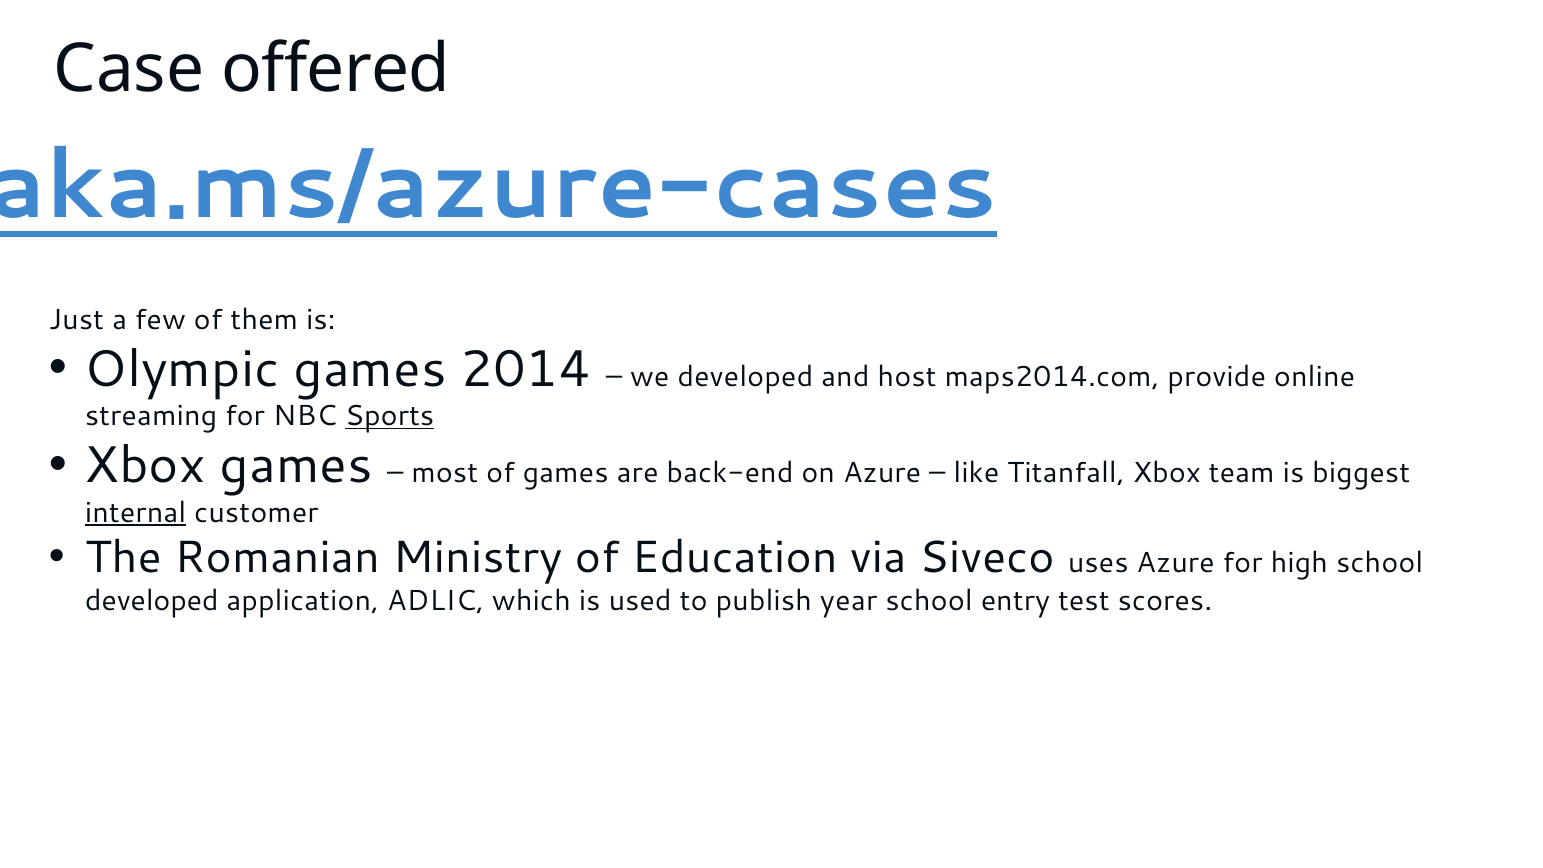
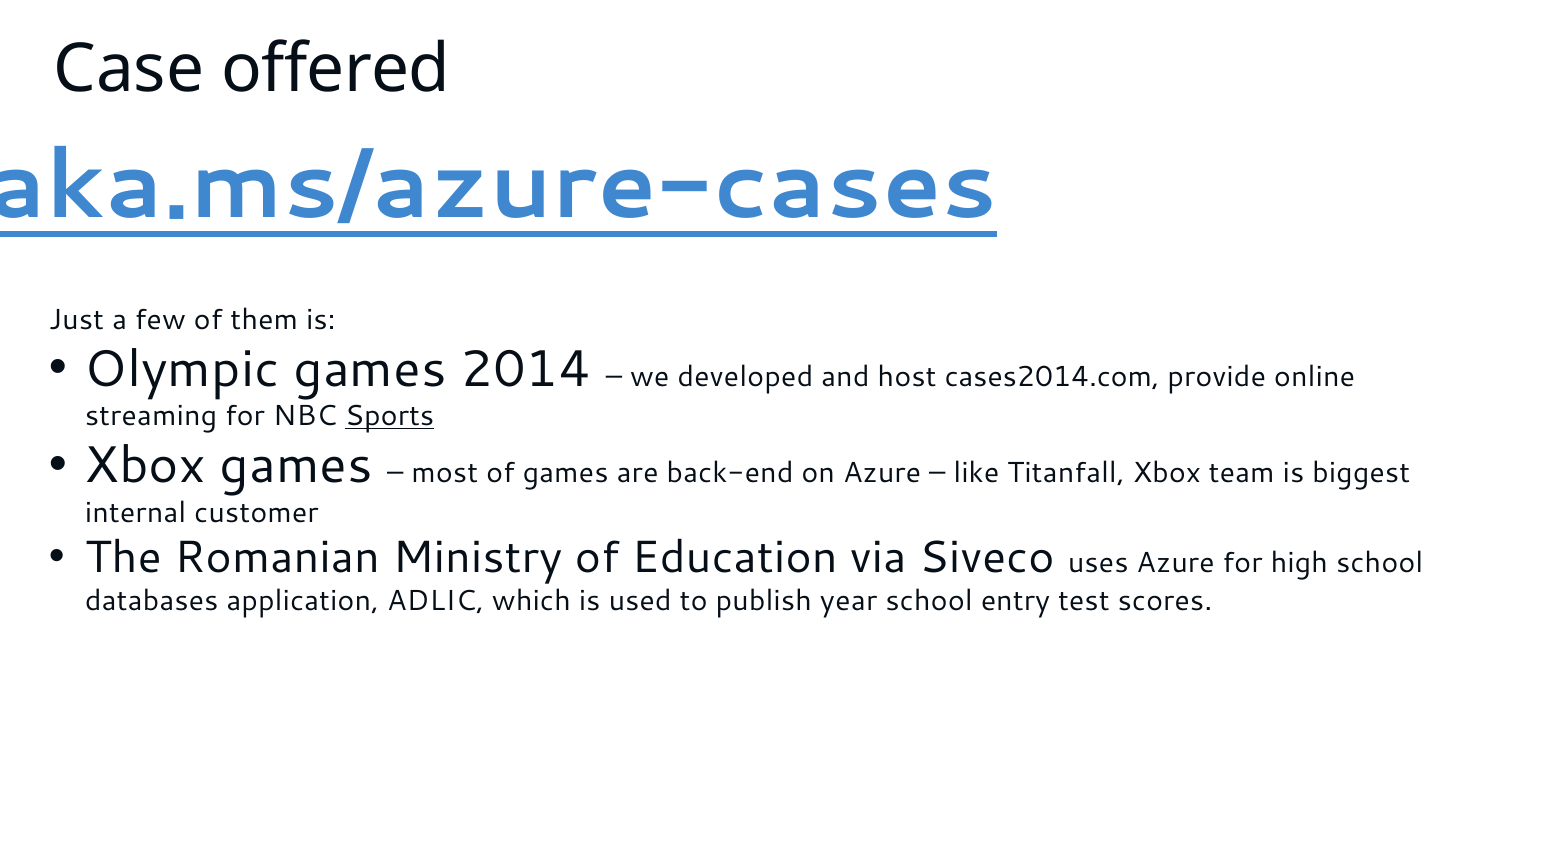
maps2014.com: maps2014.com -> cases2014.com
internal underline: present -> none
developed at (152, 601): developed -> databases
